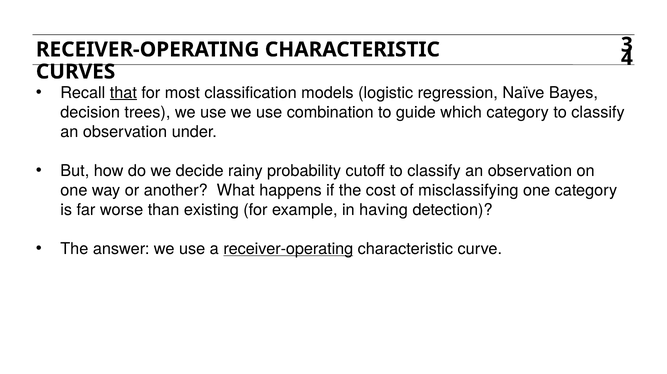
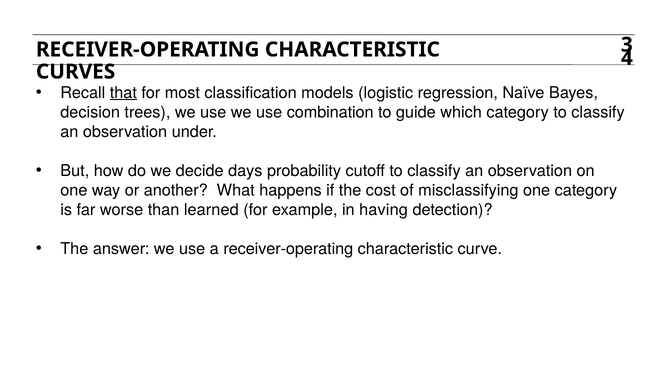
rainy: rainy -> days
existing: existing -> learned
receiver-operating at (288, 249) underline: present -> none
